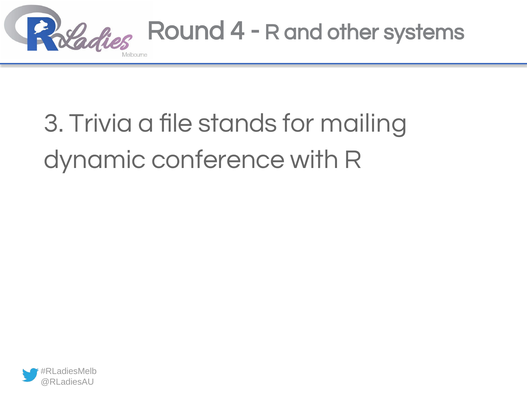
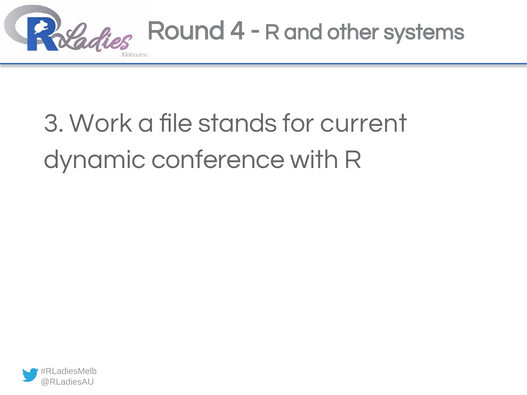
Trivia: Trivia -> Work
mailing: mailing -> current
